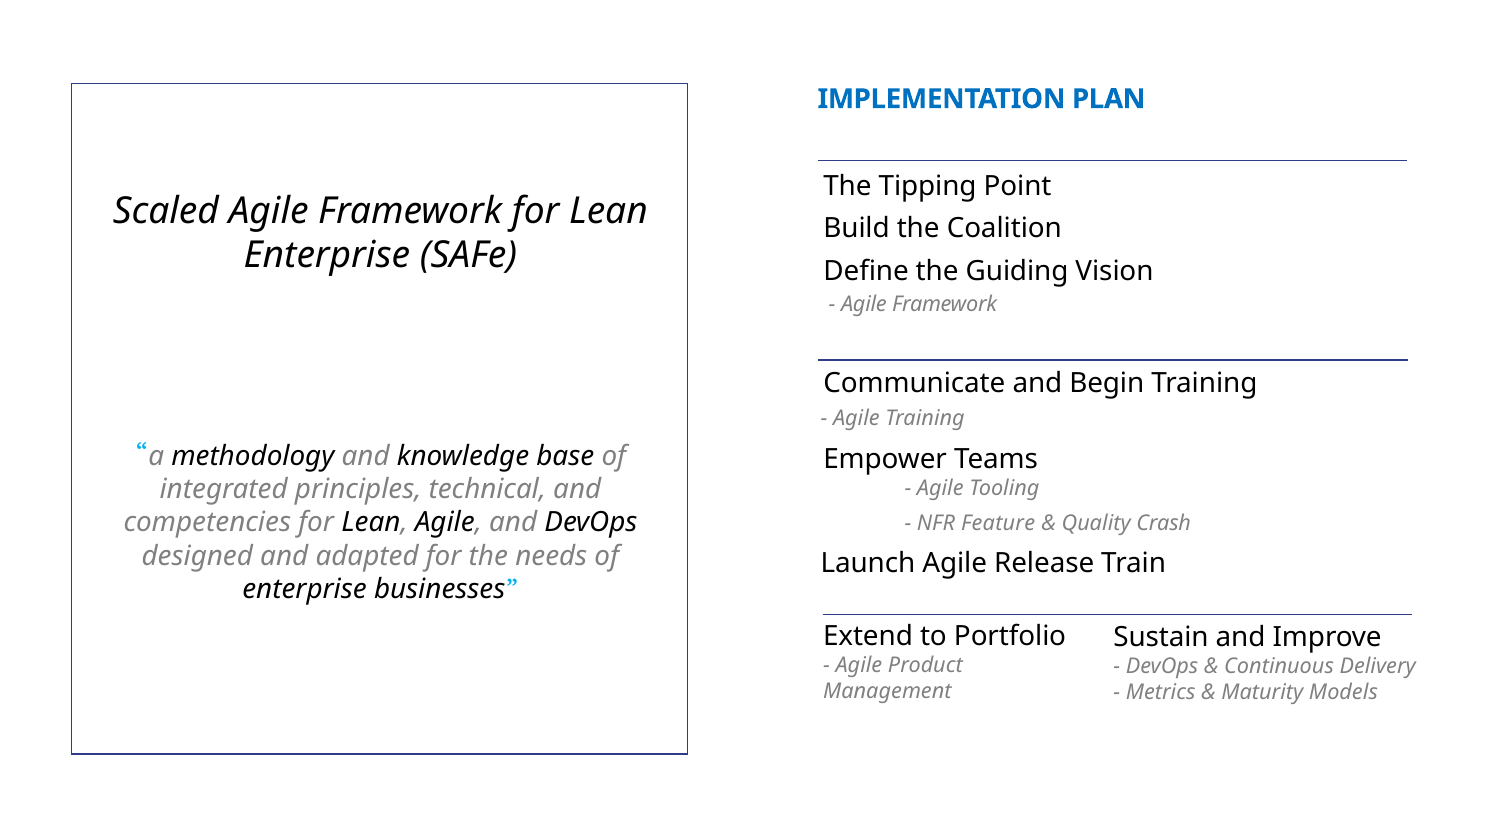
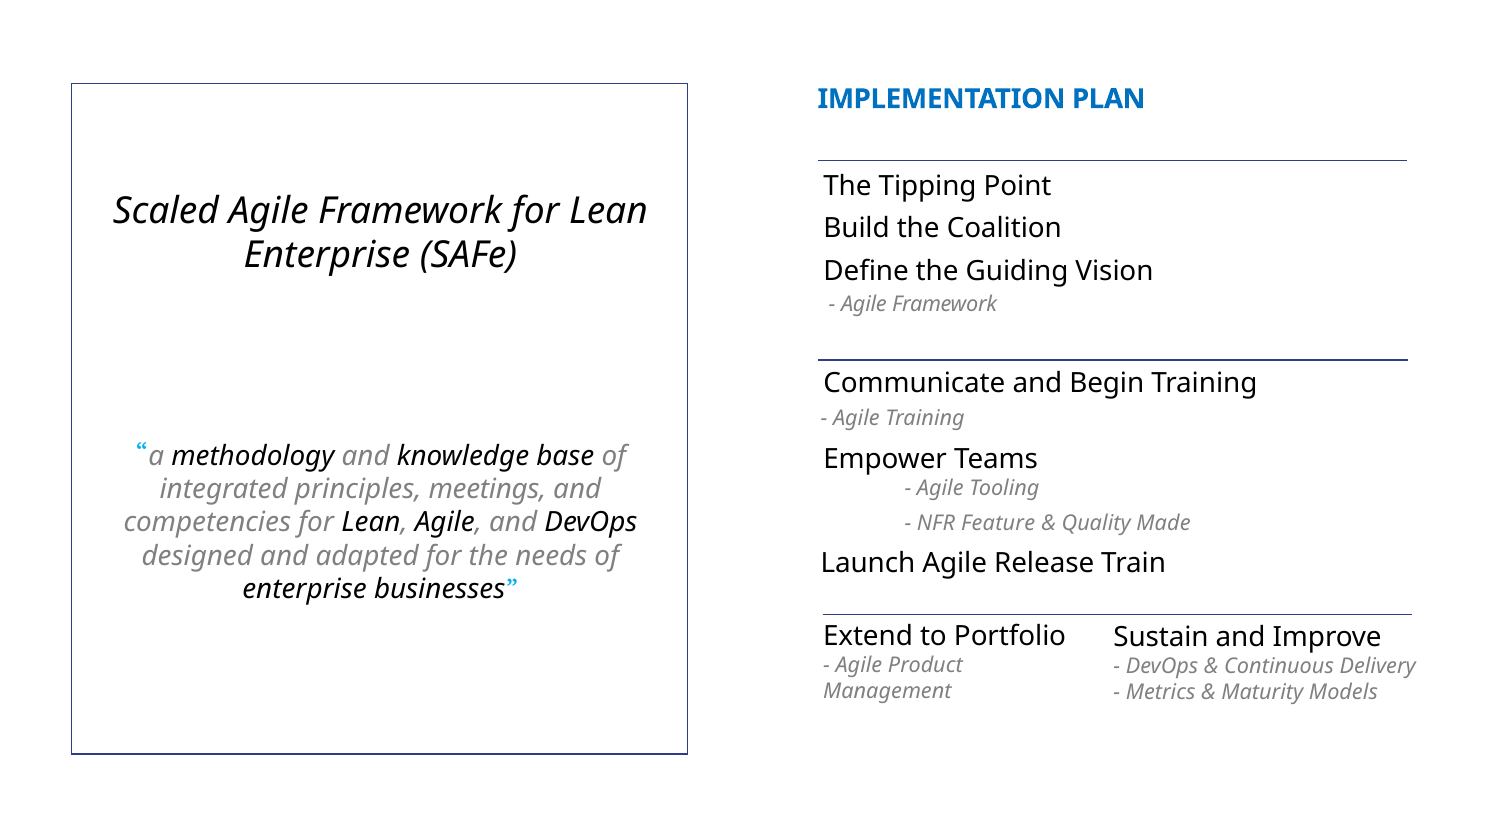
technical: technical -> meetings
Crash: Crash -> Made
